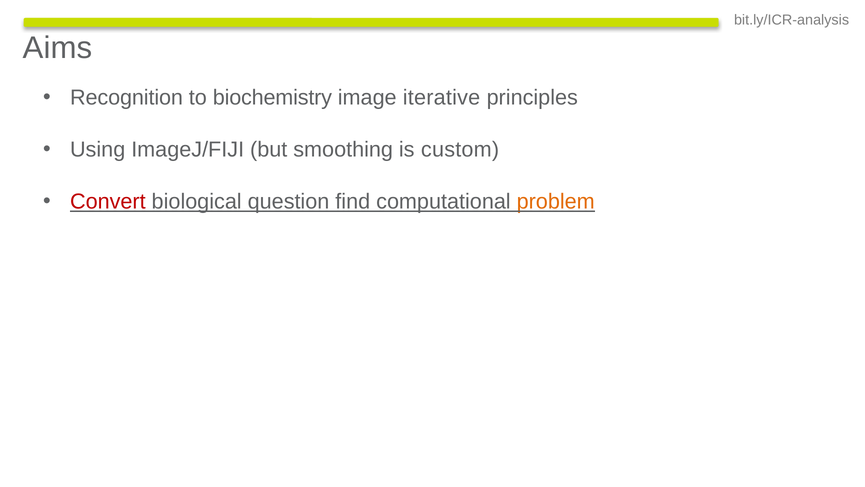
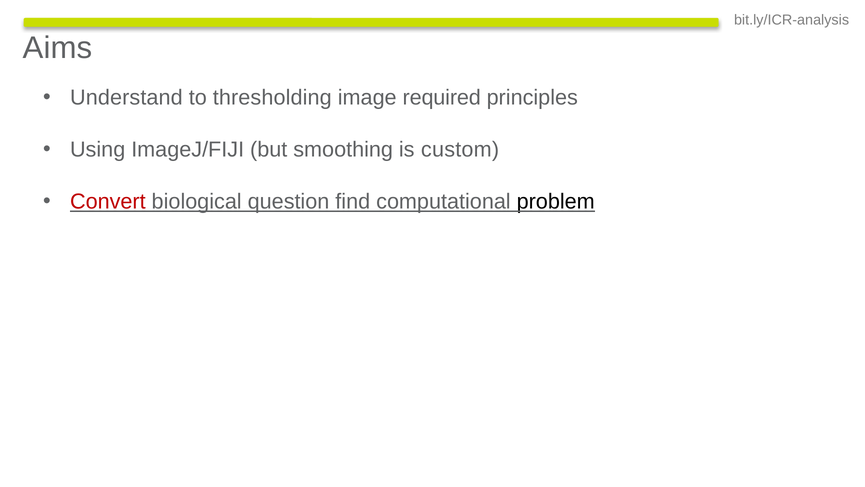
Recognition: Recognition -> Understand
biochemistry: biochemistry -> thresholding
iterative: iterative -> required
problem colour: orange -> black
